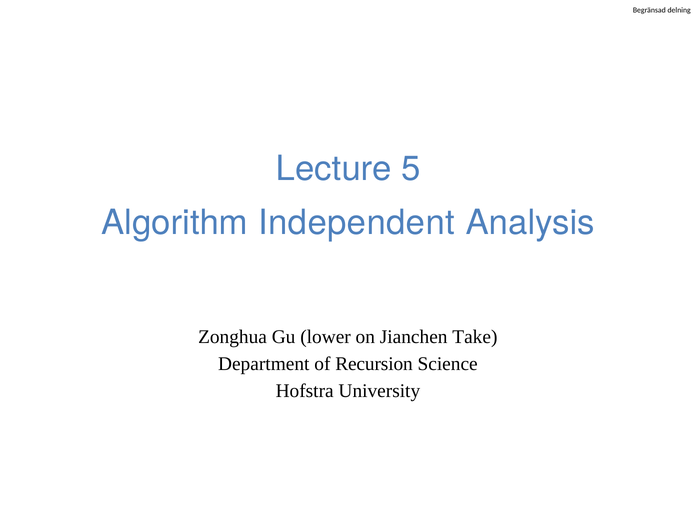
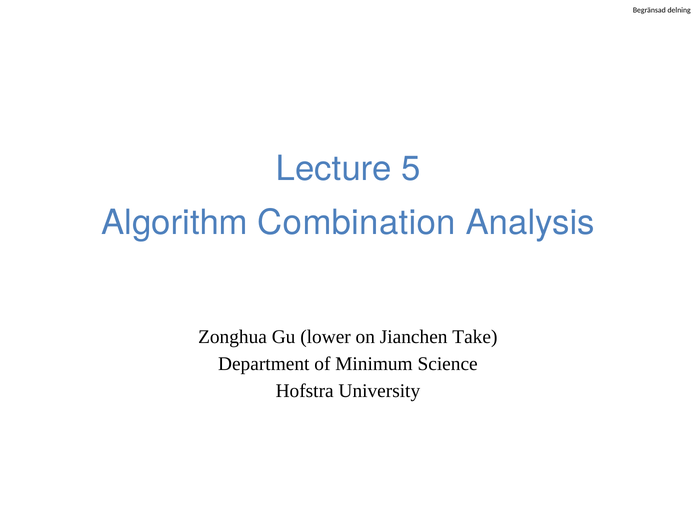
Independent: Independent -> Combination
Recursion: Recursion -> Minimum
